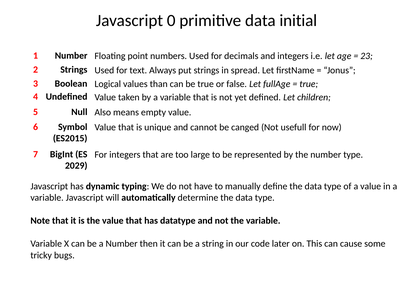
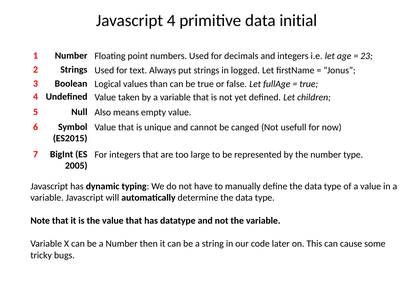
Javascript 0: 0 -> 4
spread: spread -> logged
2029: 2029 -> 2005
